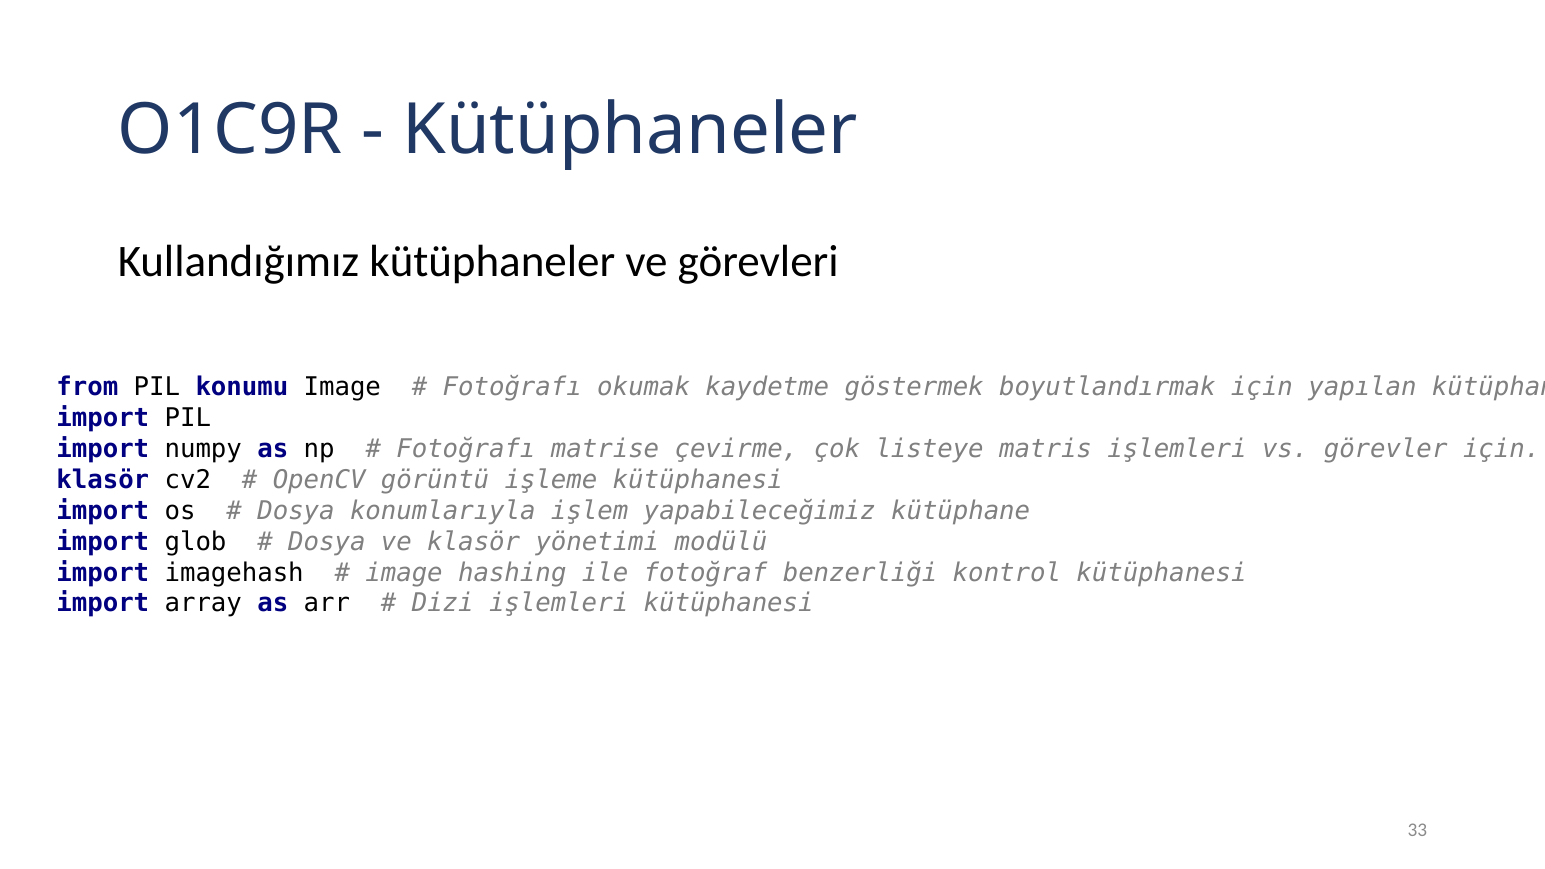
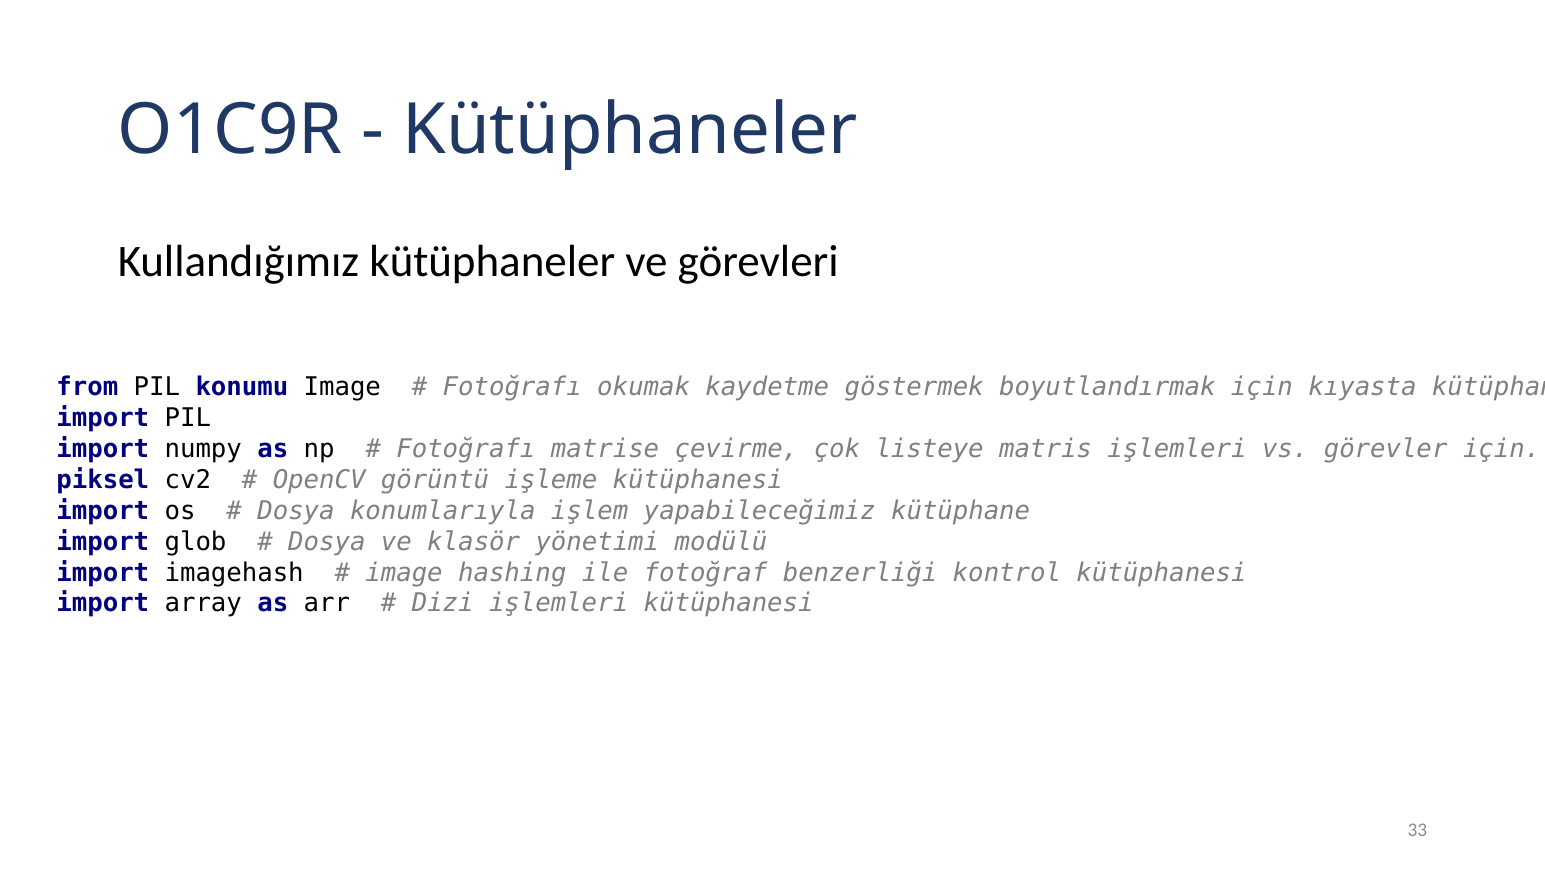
yapılan: yapılan -> kıyasta
klasör at (103, 480): klasör -> piksel
